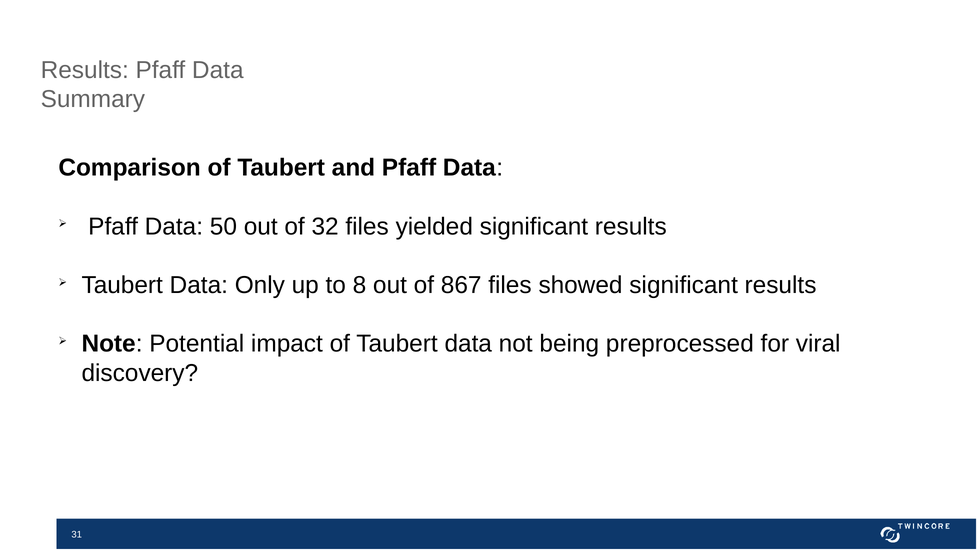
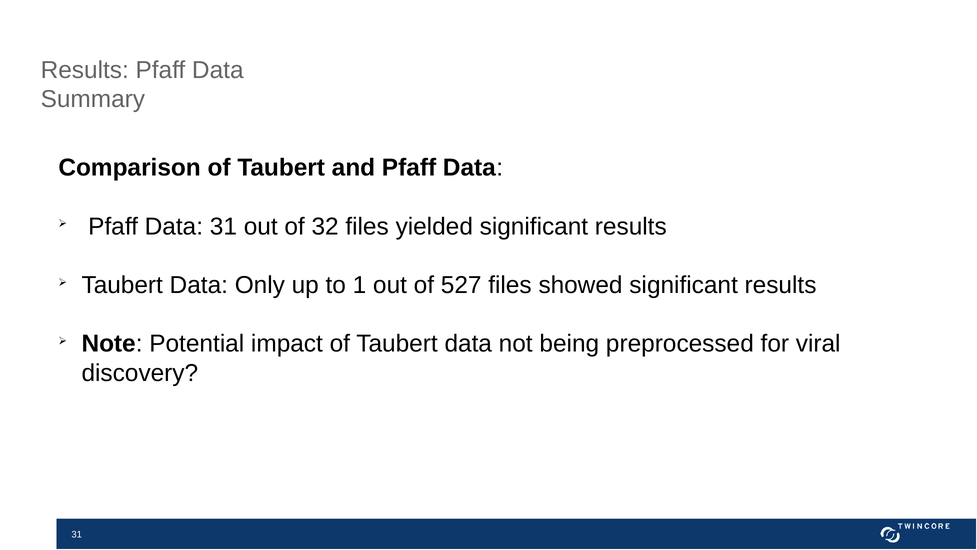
Data 50: 50 -> 31
8: 8 -> 1
867: 867 -> 527
